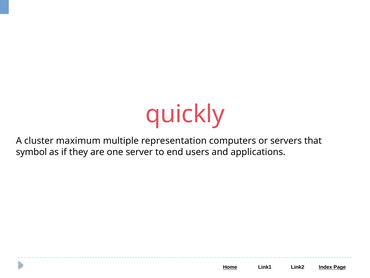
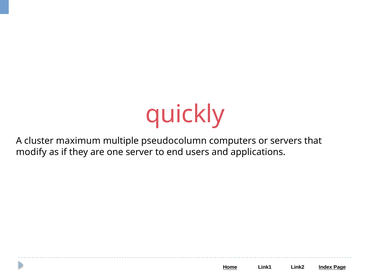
representation: representation -> pseudocolumn
symbol: symbol -> modify
